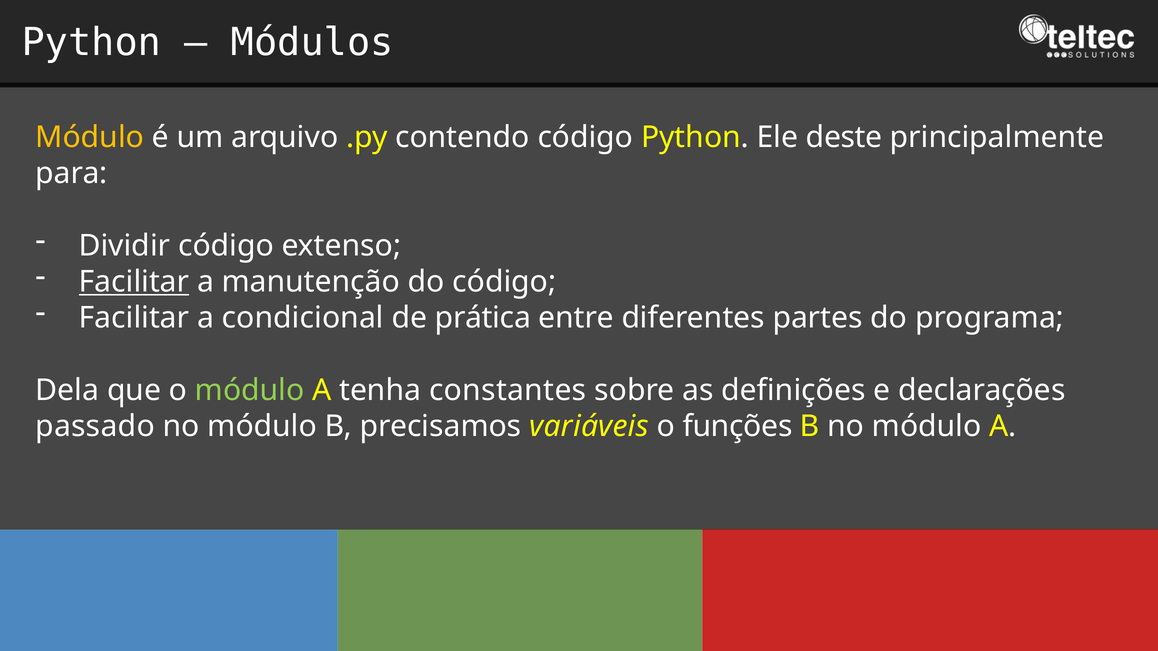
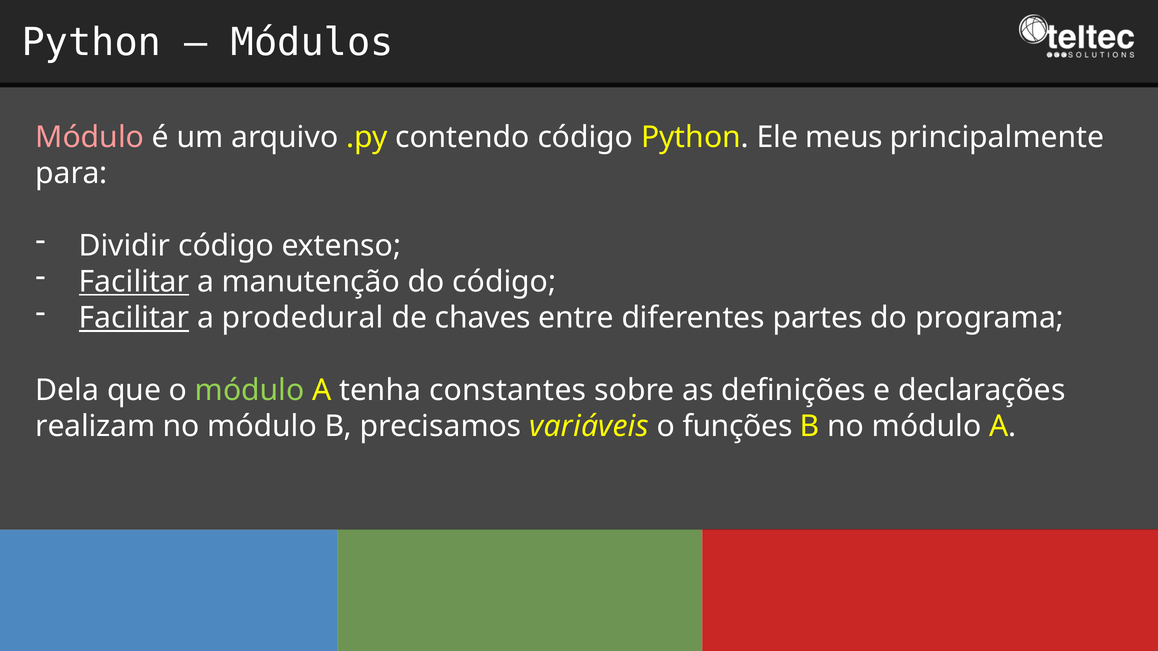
Módulo at (90, 137) colour: yellow -> pink
deste: deste -> meus
Facilitar at (134, 318) underline: none -> present
condicional: condicional -> prodedural
prática: prática -> chaves
passado: passado -> realizam
